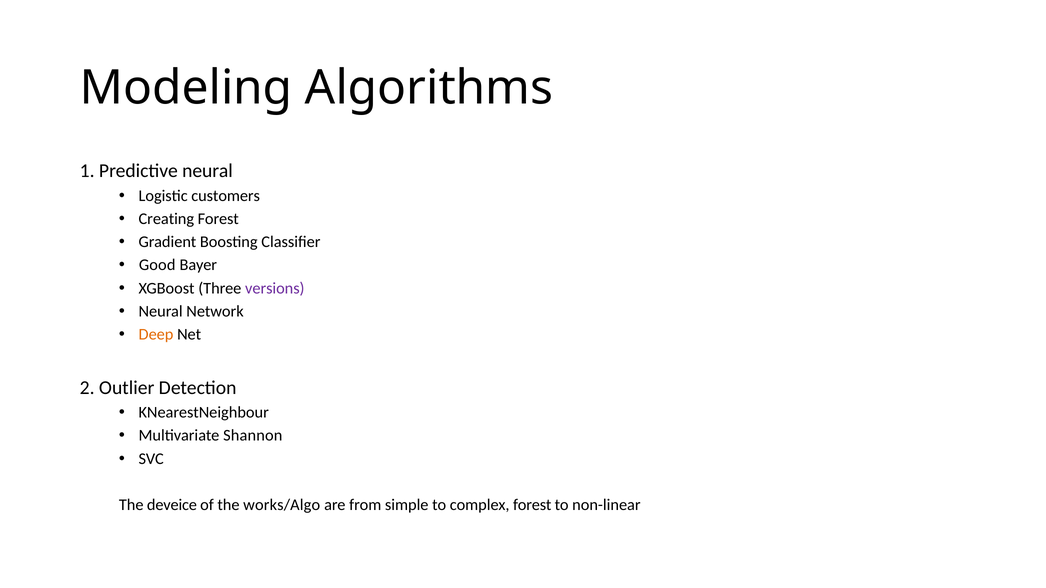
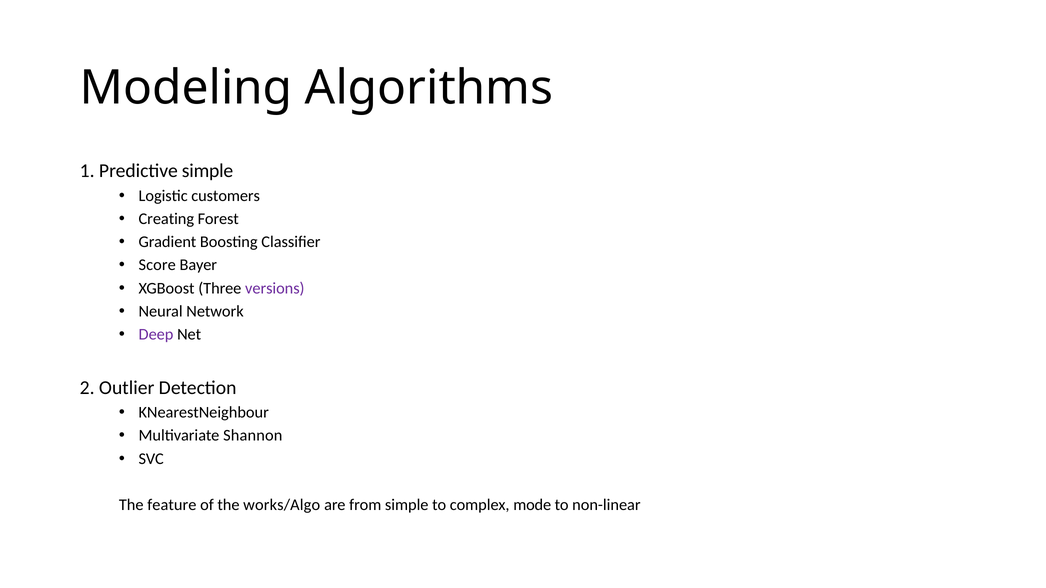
Predictive neural: neural -> simple
Good: Good -> Score
Deep colour: orange -> purple
deveice: deveice -> feature
complex forest: forest -> mode
